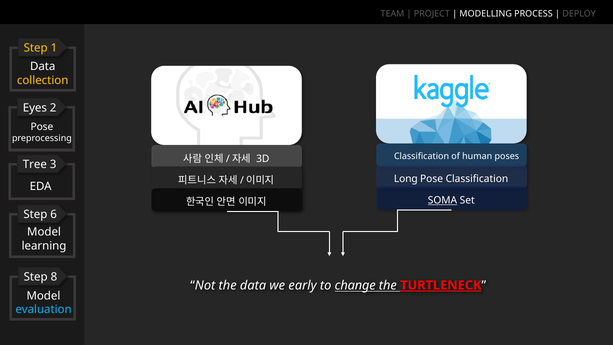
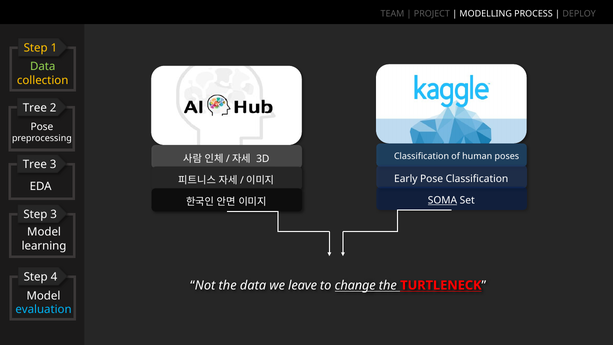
Data at (43, 67) colour: white -> light green
Eyes at (35, 108): Eyes -> Tree
Long: Long -> Early
Step 6: 6 -> 3
8: 8 -> 4
early: early -> leave
TURTLENECK underline: present -> none
